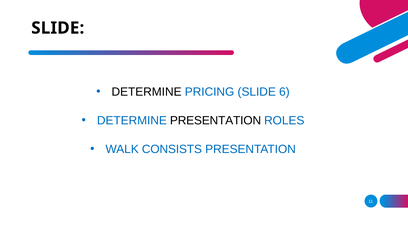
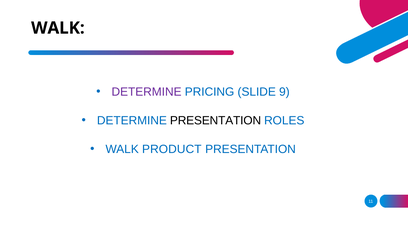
SLIDE at (58, 28): SLIDE -> WALK
DETERMINE at (147, 92) colour: black -> purple
6: 6 -> 9
CONSISTS: CONSISTS -> PRODUCT
